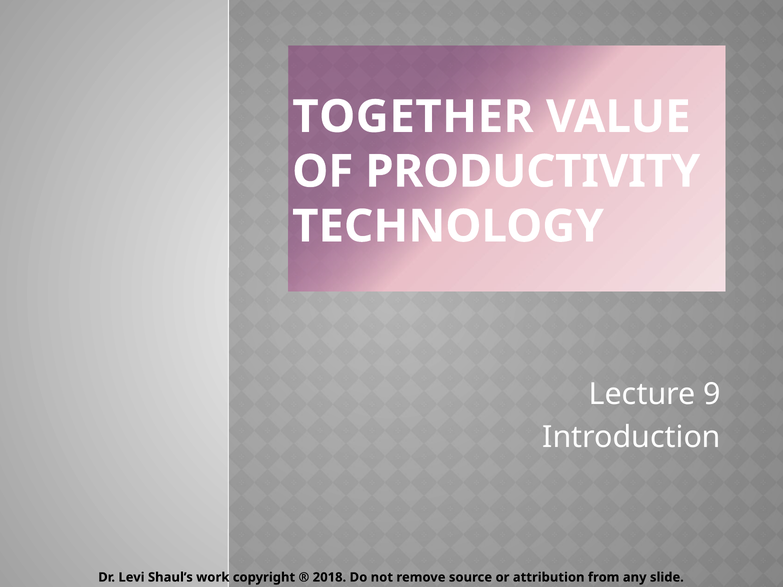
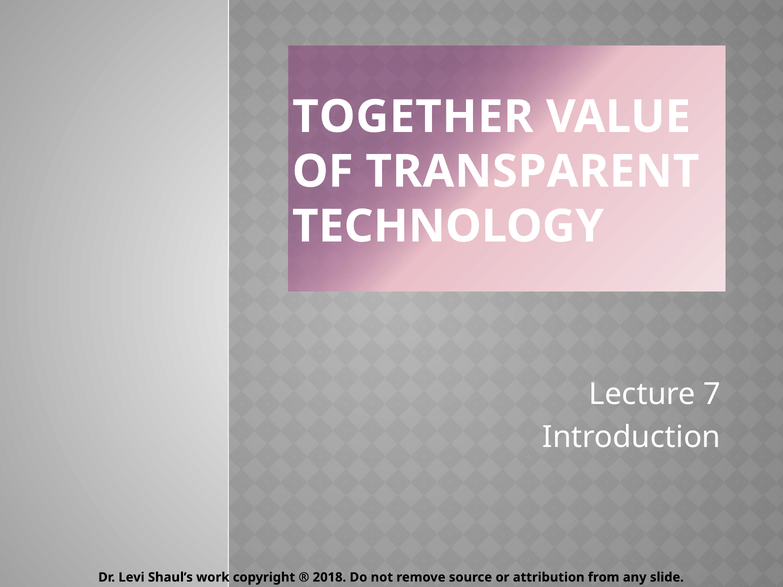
PRODUCTIVITY: PRODUCTIVITY -> TRANSPARENT
9: 9 -> 7
